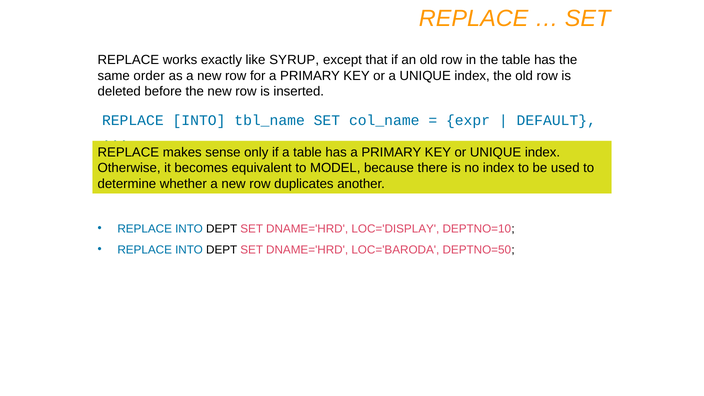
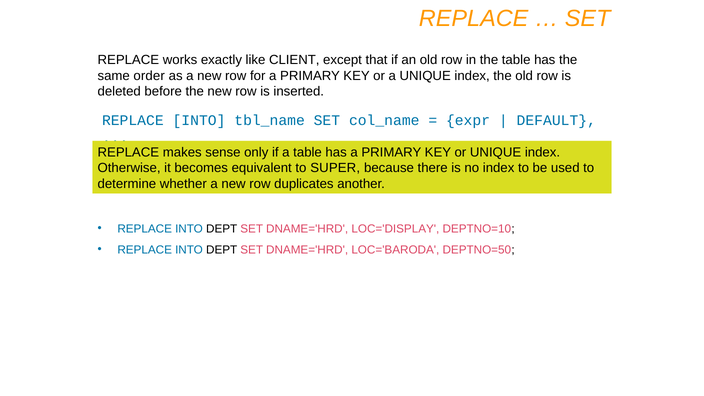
SYRUP: SYRUP -> CLIENT
MODEL: MODEL -> SUPER
